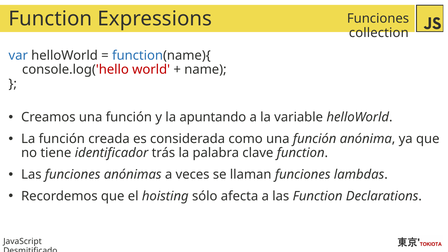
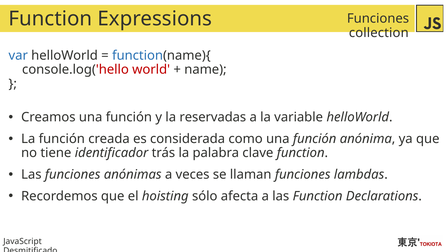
apuntando: apuntando -> reservadas
